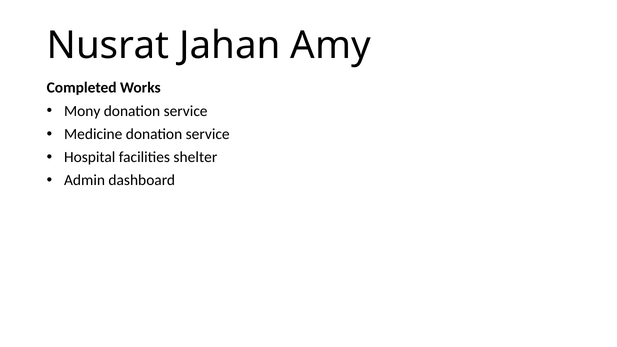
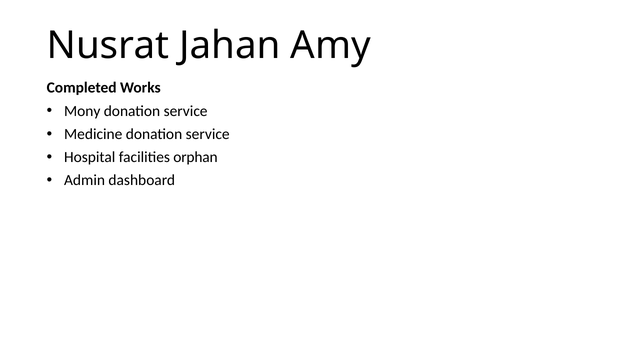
shelter: shelter -> orphan
